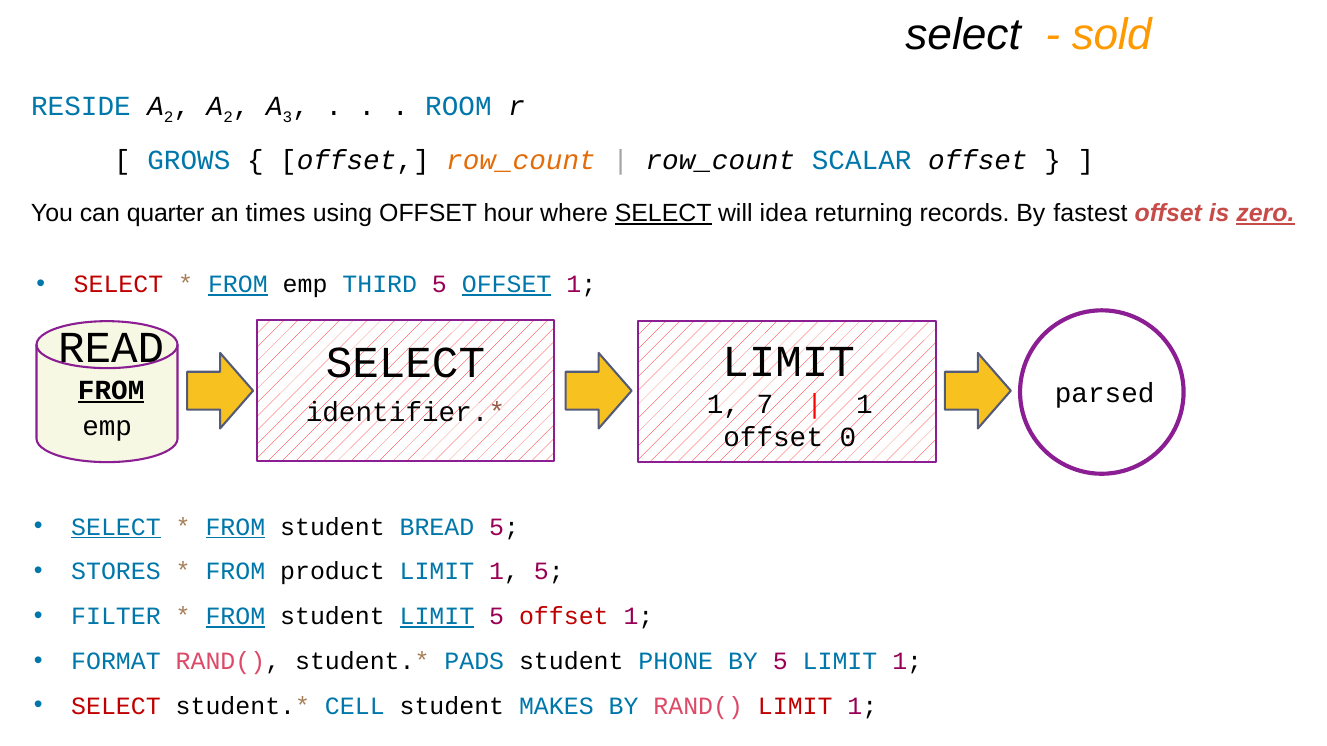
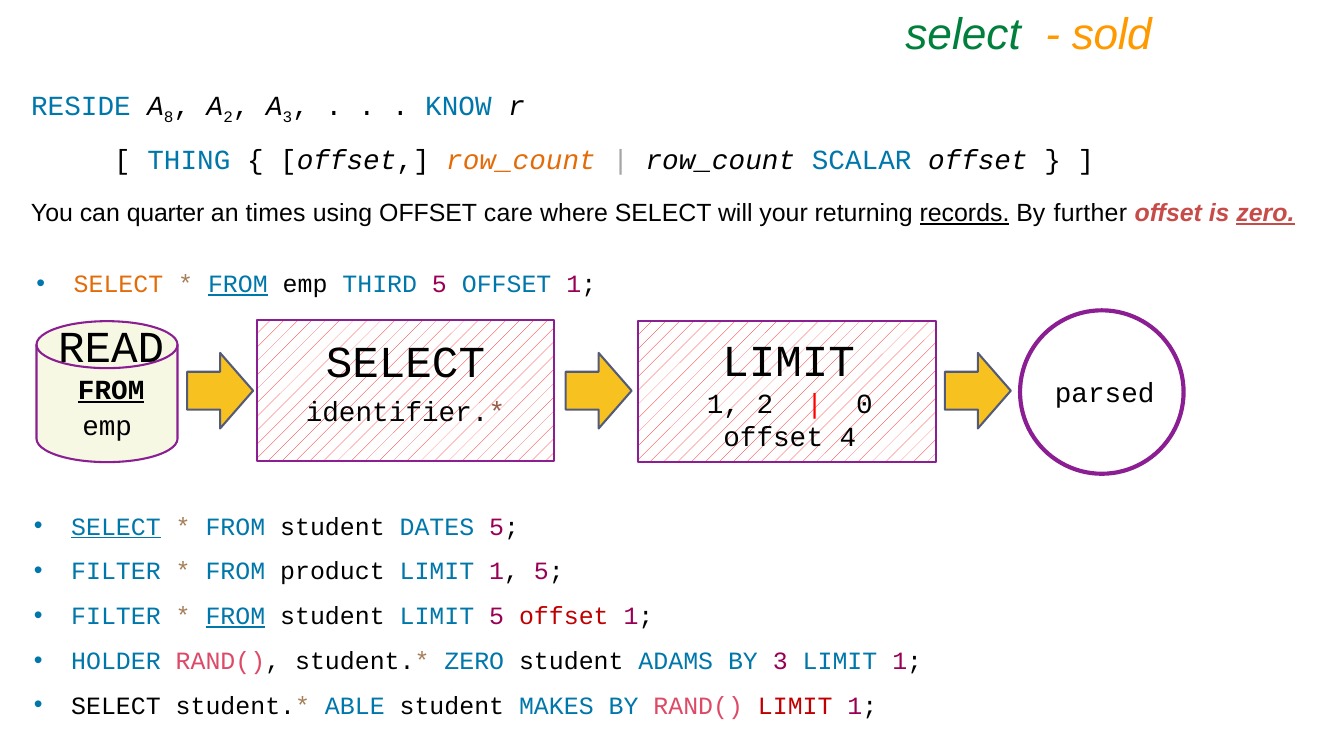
select at (963, 35) colour: black -> green
2 at (169, 117): 2 -> 8
ROOM: ROOM -> KNOW
GROWS: GROWS -> THING
hour: hour -> care
SELECT at (663, 213) underline: present -> none
idea: idea -> your
records underline: none -> present
fastest: fastest -> further
SELECT at (118, 284) colour: red -> orange
OFFSET at (507, 284) underline: present -> none
1 7: 7 -> 2
1 at (865, 405): 1 -> 0
0: 0 -> 4
FROM at (235, 527) underline: present -> none
BREAD: BREAD -> DATES
STORES at (116, 572): STORES -> FILTER
LIMIT at (437, 617) underline: present -> none
FORMAT: FORMAT -> HOLDER
PADS at (474, 662): PADS -> ZERO
PHONE: PHONE -> ADAMS
BY 5: 5 -> 3
SELECT at (116, 706) colour: red -> black
CELL: CELL -> ABLE
